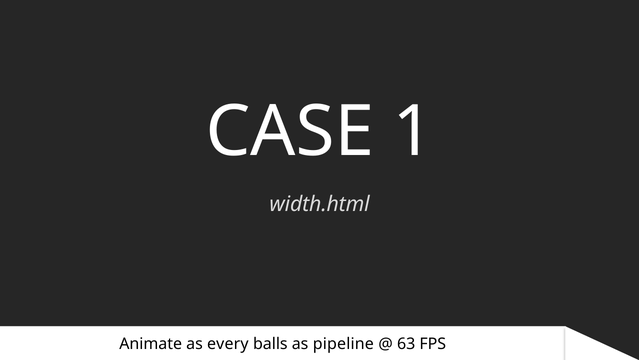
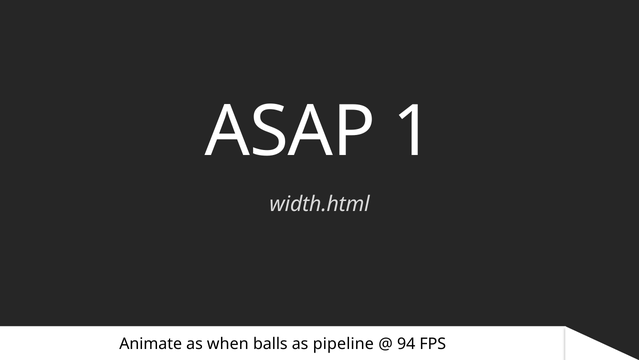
CASE: CASE -> ASAP
every: every -> when
63: 63 -> 94
